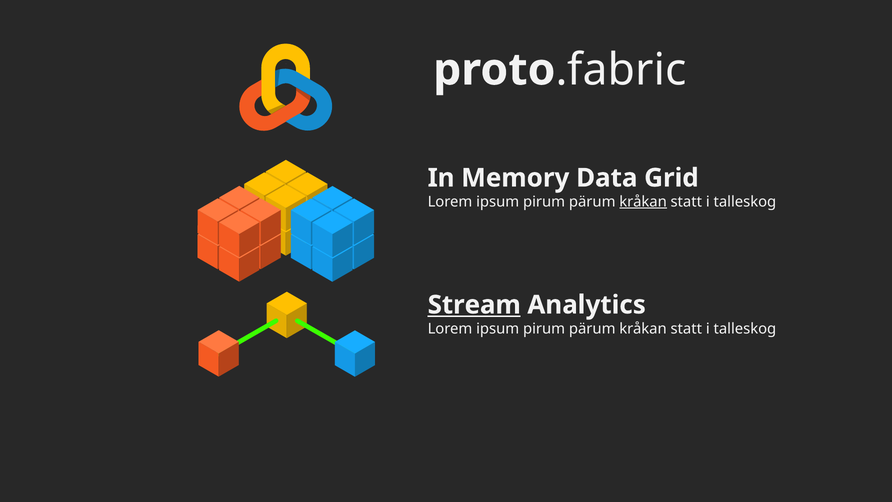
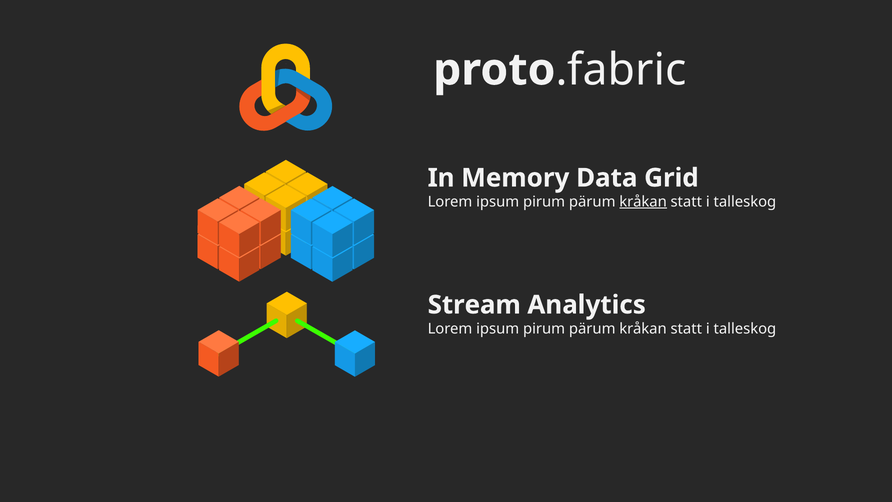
Stream underline: present -> none
